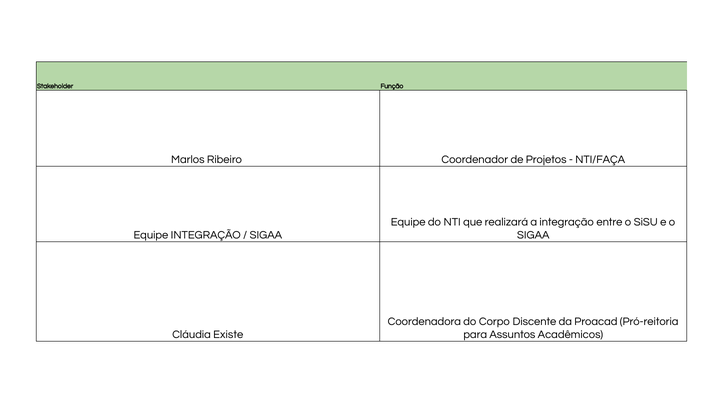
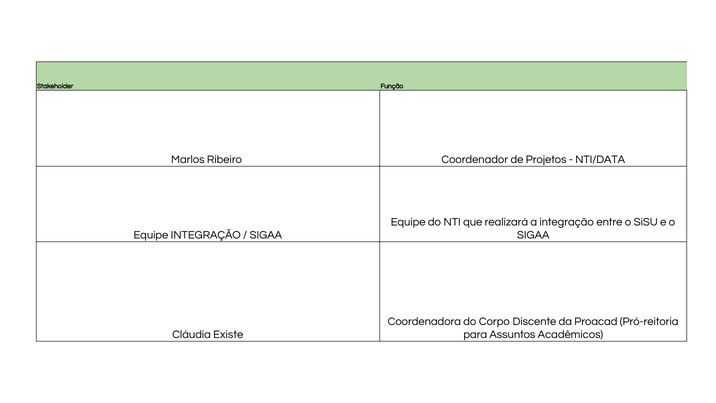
NTI/FAÇA: NTI/FAÇA -> NTI/DATA
